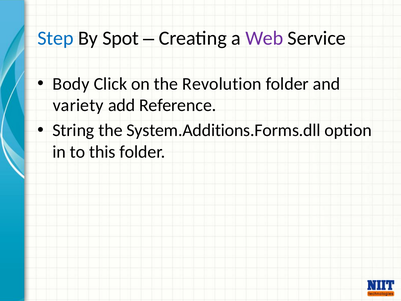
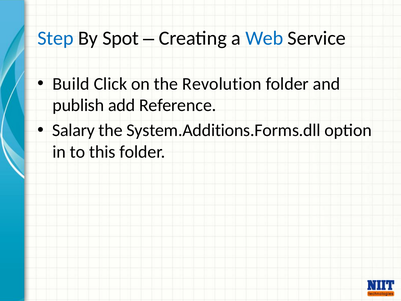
Web colour: purple -> blue
Body: Body -> Build
variety: variety -> publish
String: String -> Salary
